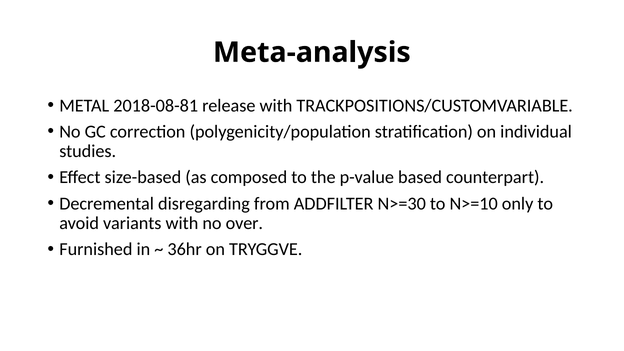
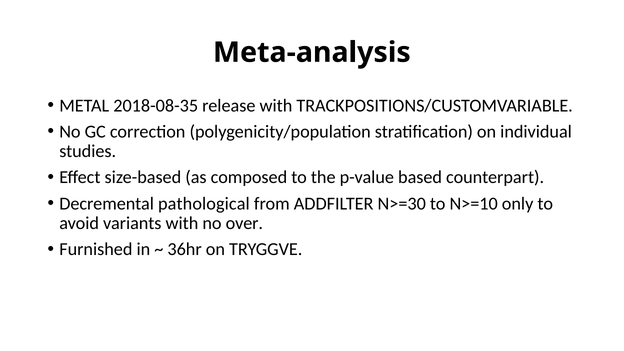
2018-08-81: 2018-08-81 -> 2018-08-35
disregarding: disregarding -> pathological
